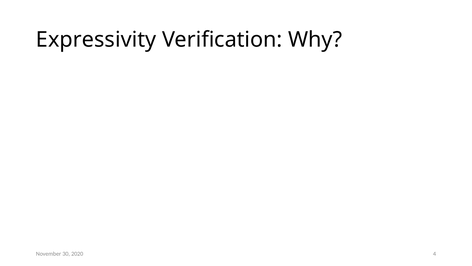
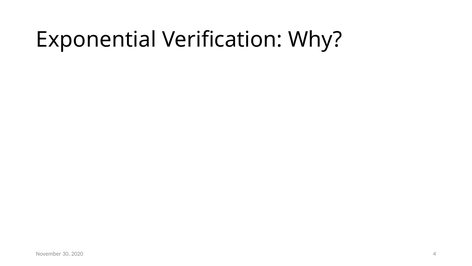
Expressivity: Expressivity -> Exponential
